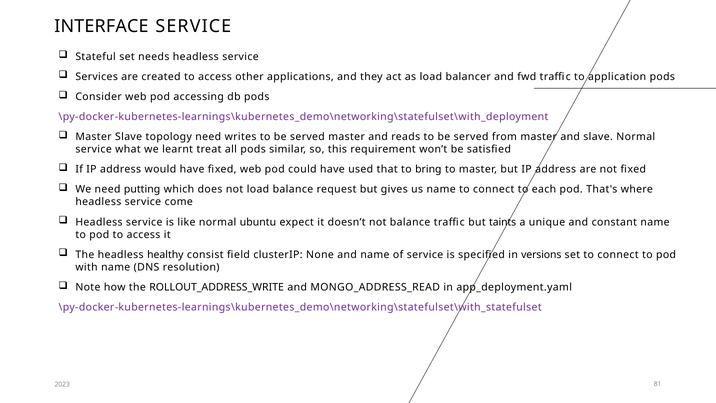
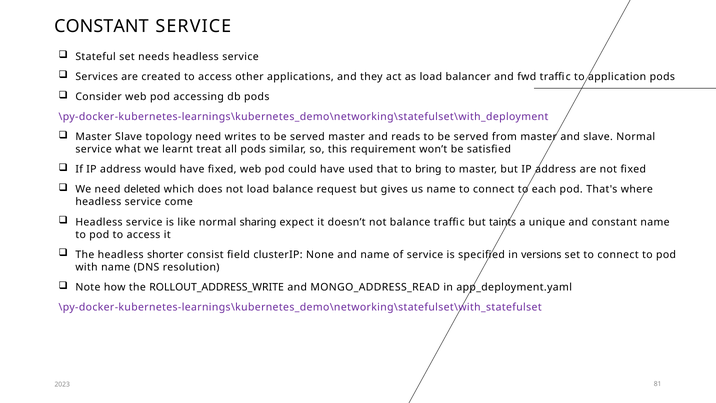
INTERFACE at (101, 26): INTERFACE -> CONSTANT
putting: putting -> deleted
ubuntu: ubuntu -> sharing
healthy: healthy -> shorter
